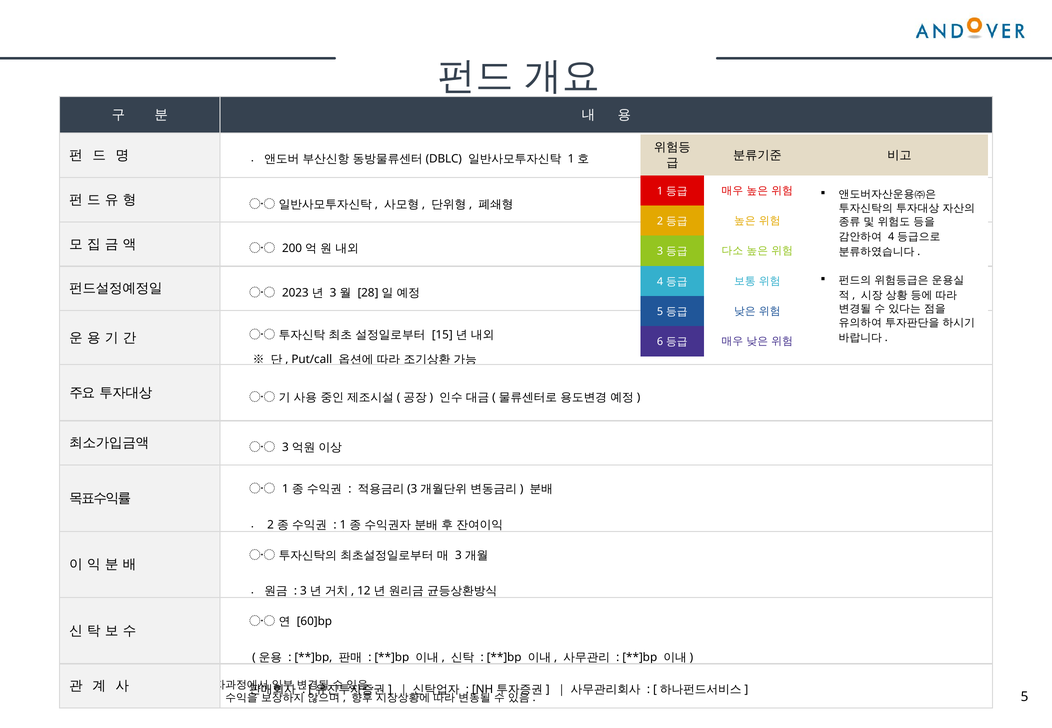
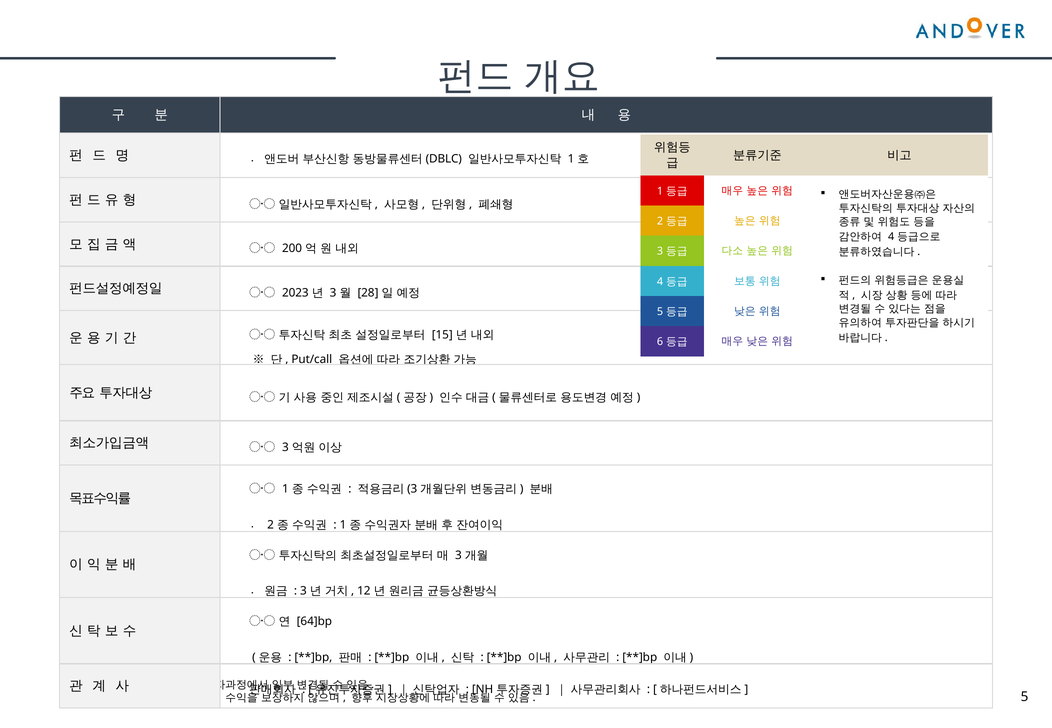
60]bp: 60]bp -> 64]bp
